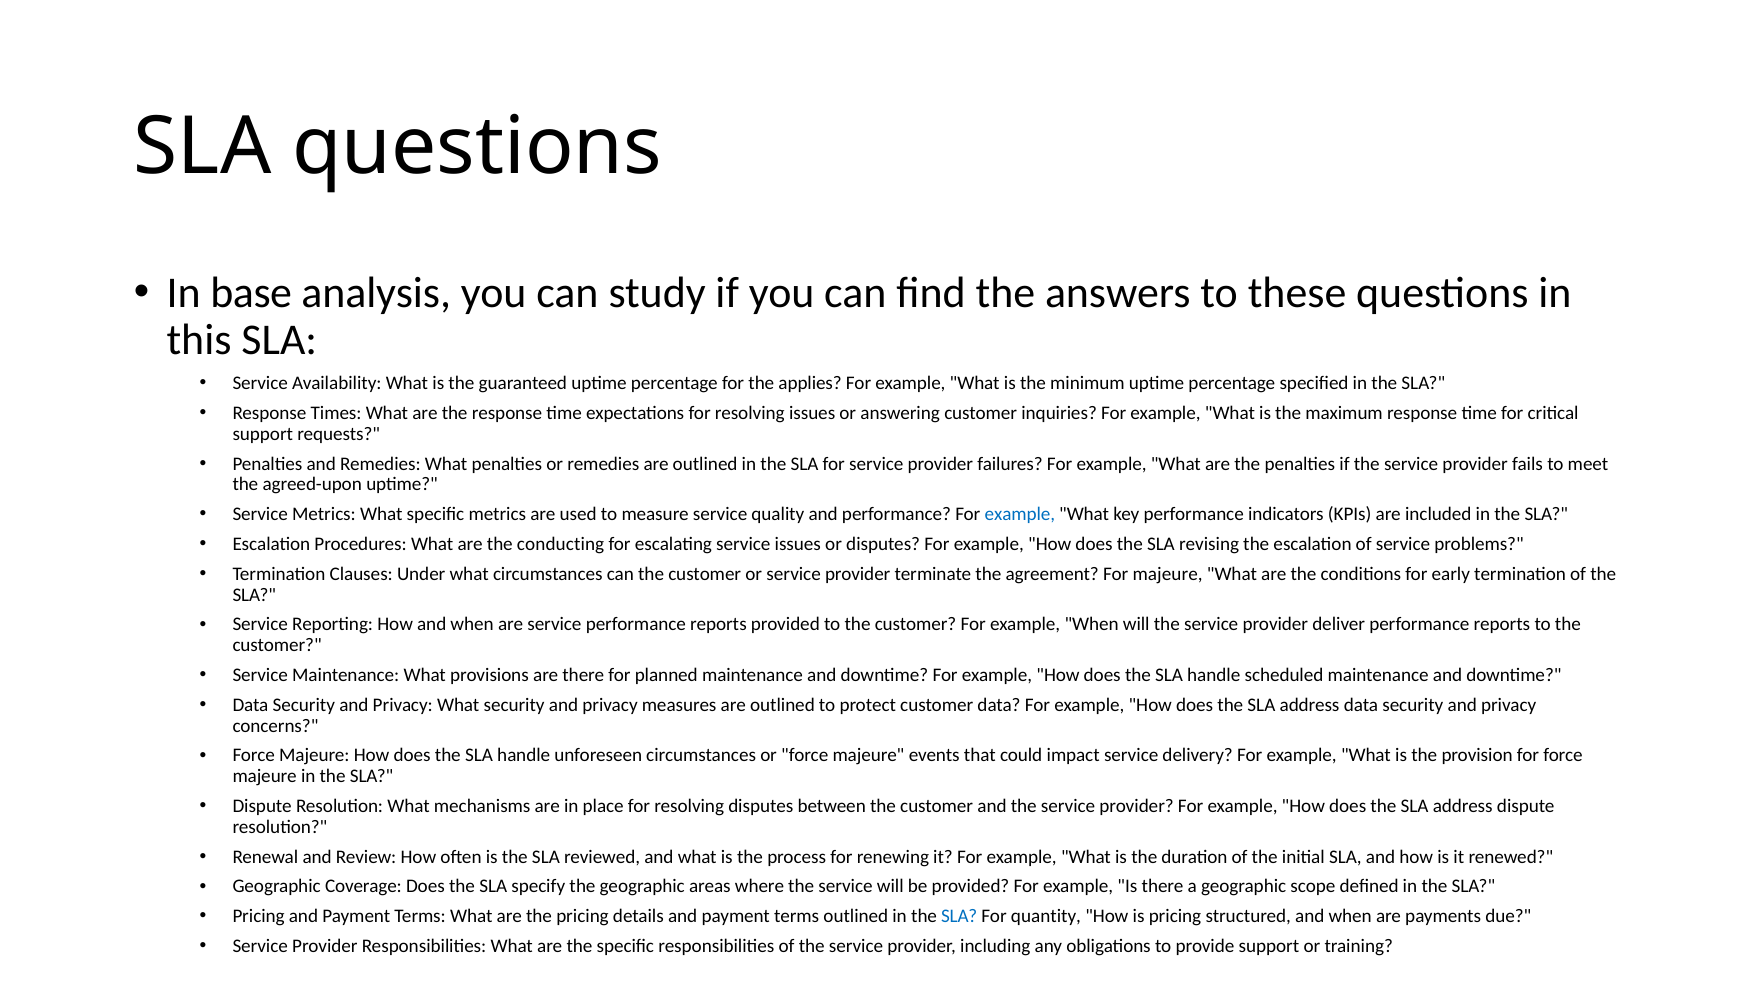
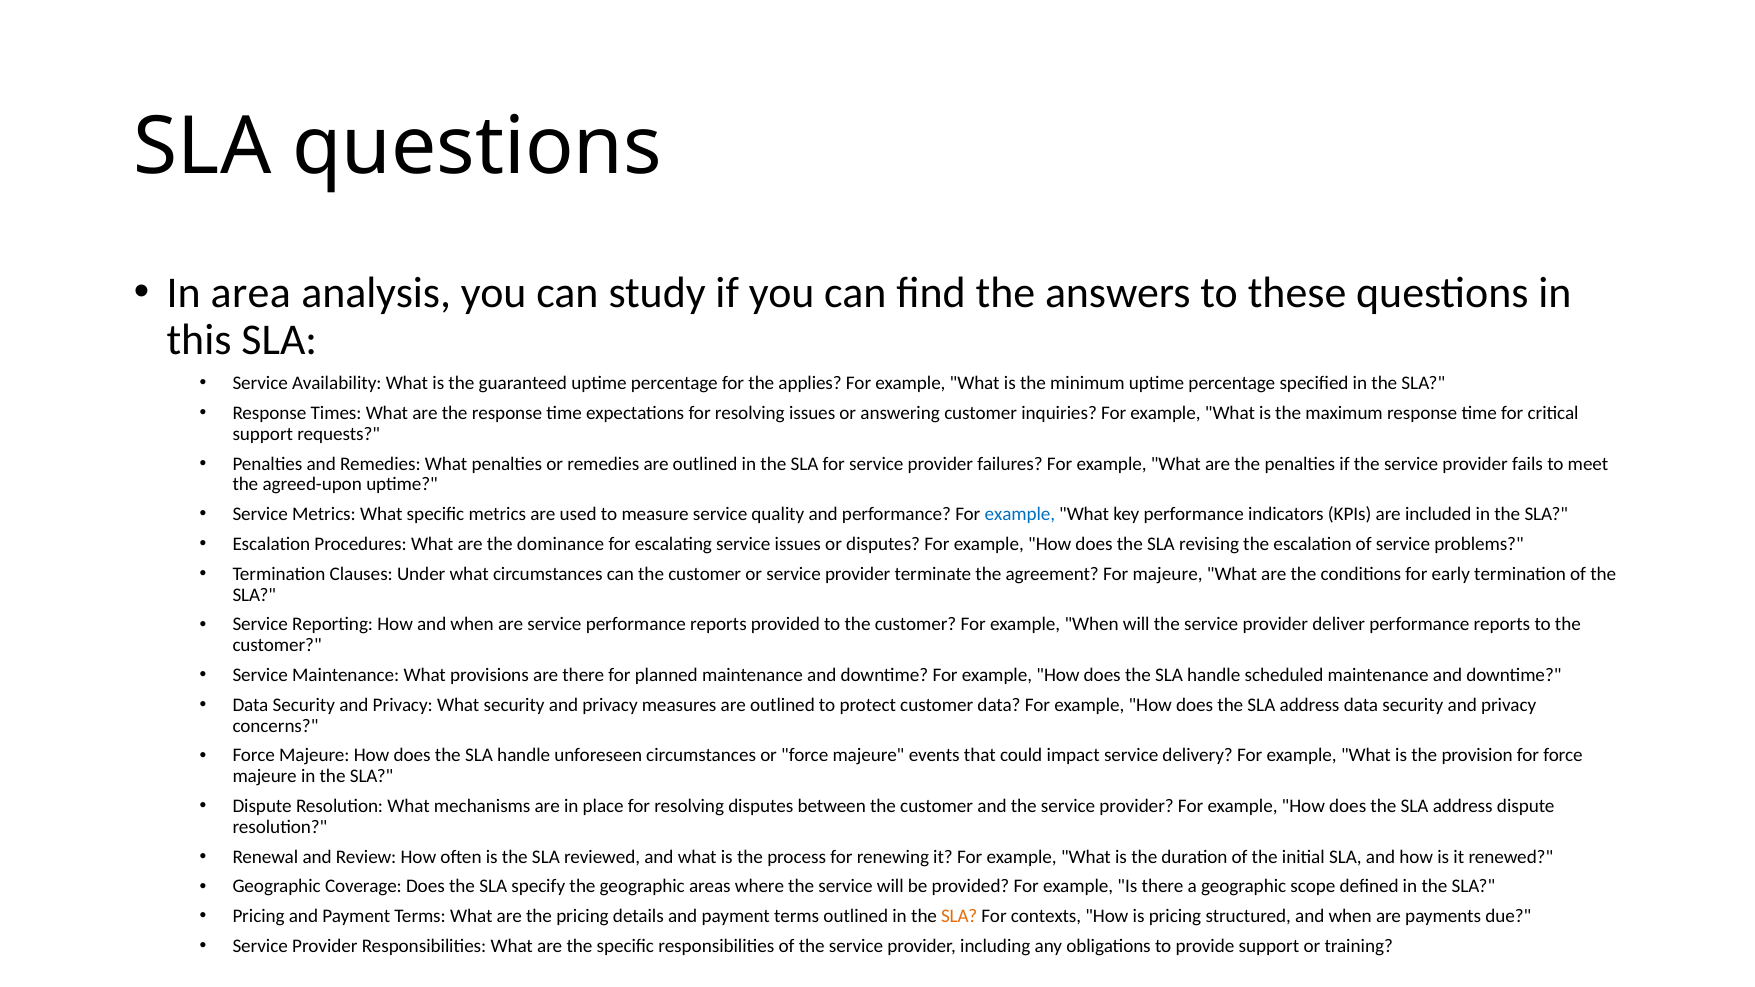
base: base -> area
conducting: conducting -> dominance
SLA at (959, 917) colour: blue -> orange
quantity: quantity -> contexts
